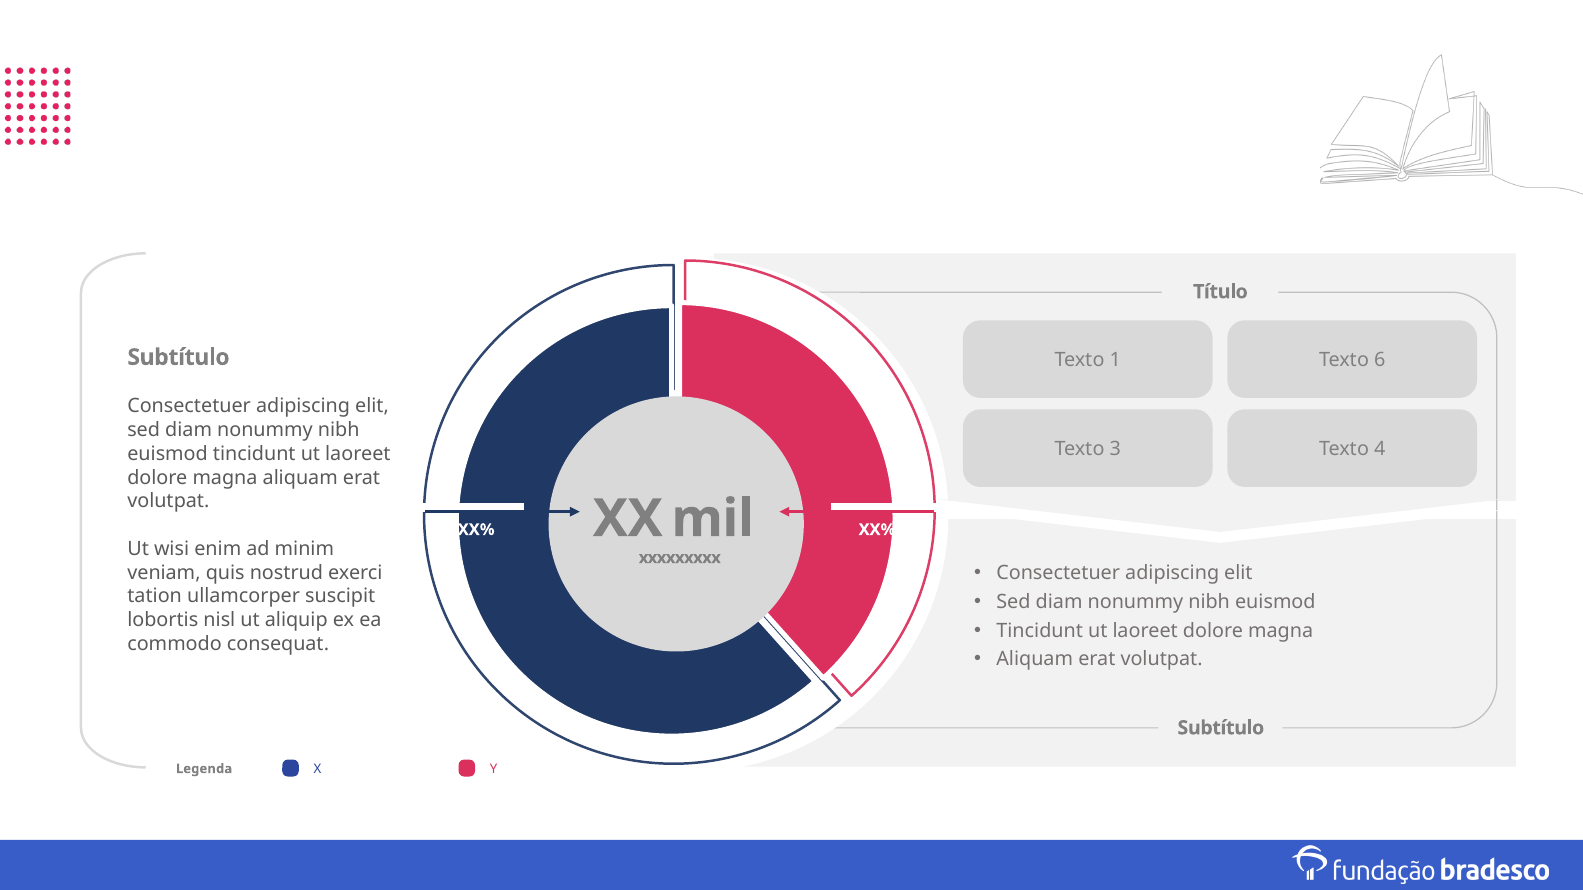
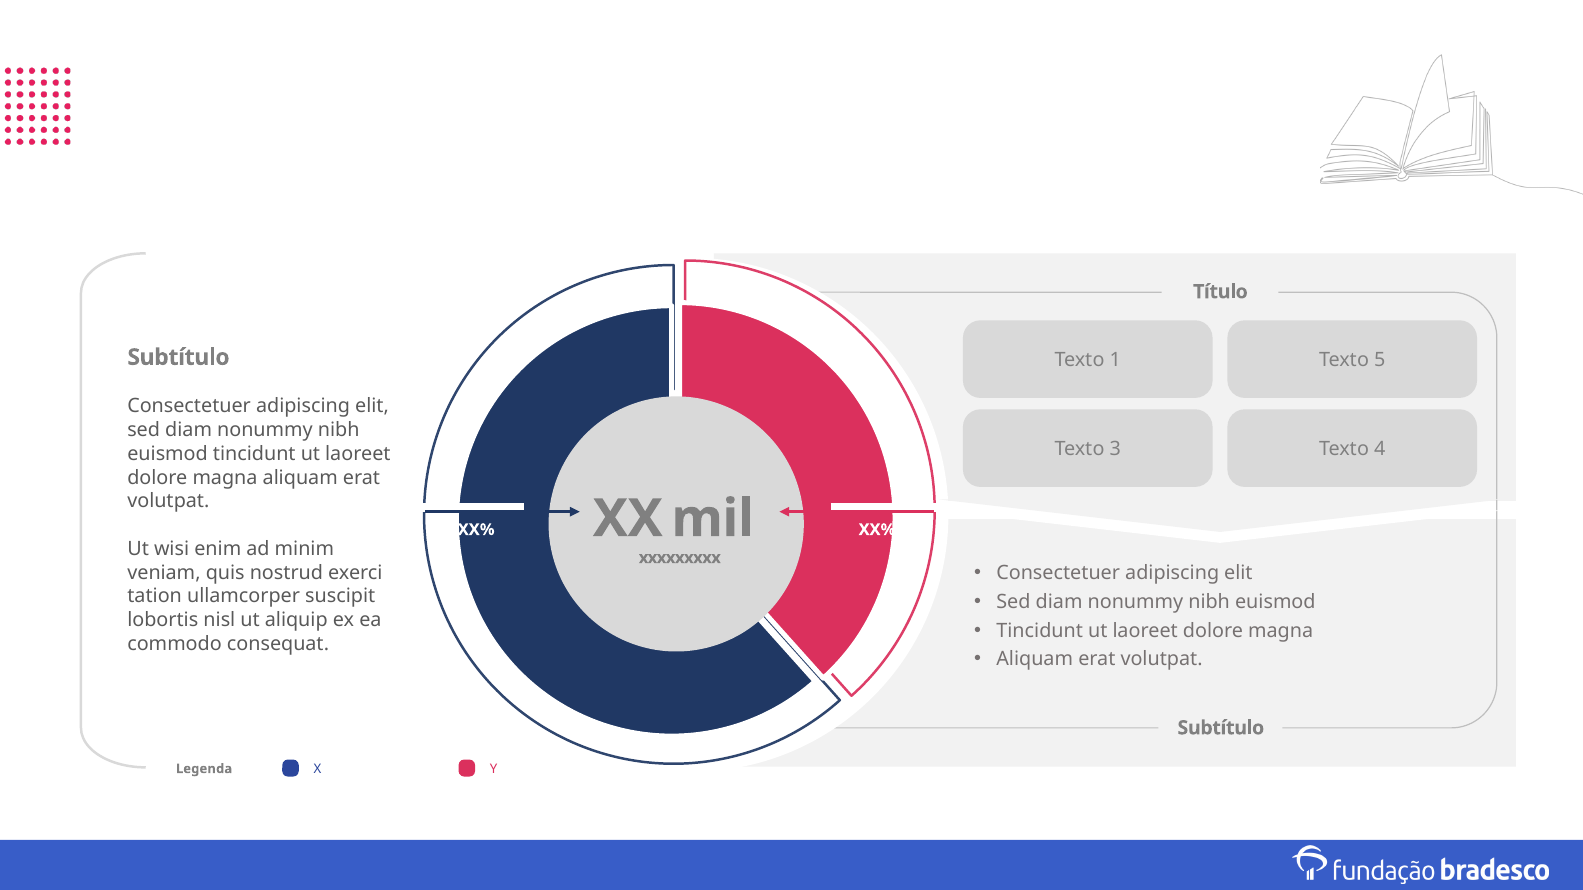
6: 6 -> 5
